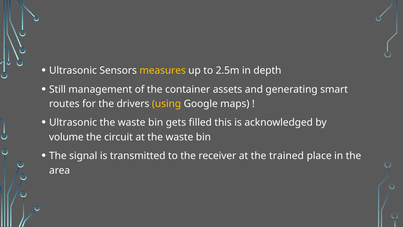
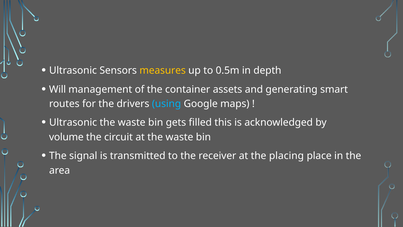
2.5m: 2.5m -> 0.5m
Still: Still -> Will
using colour: yellow -> light blue
trained: trained -> placing
